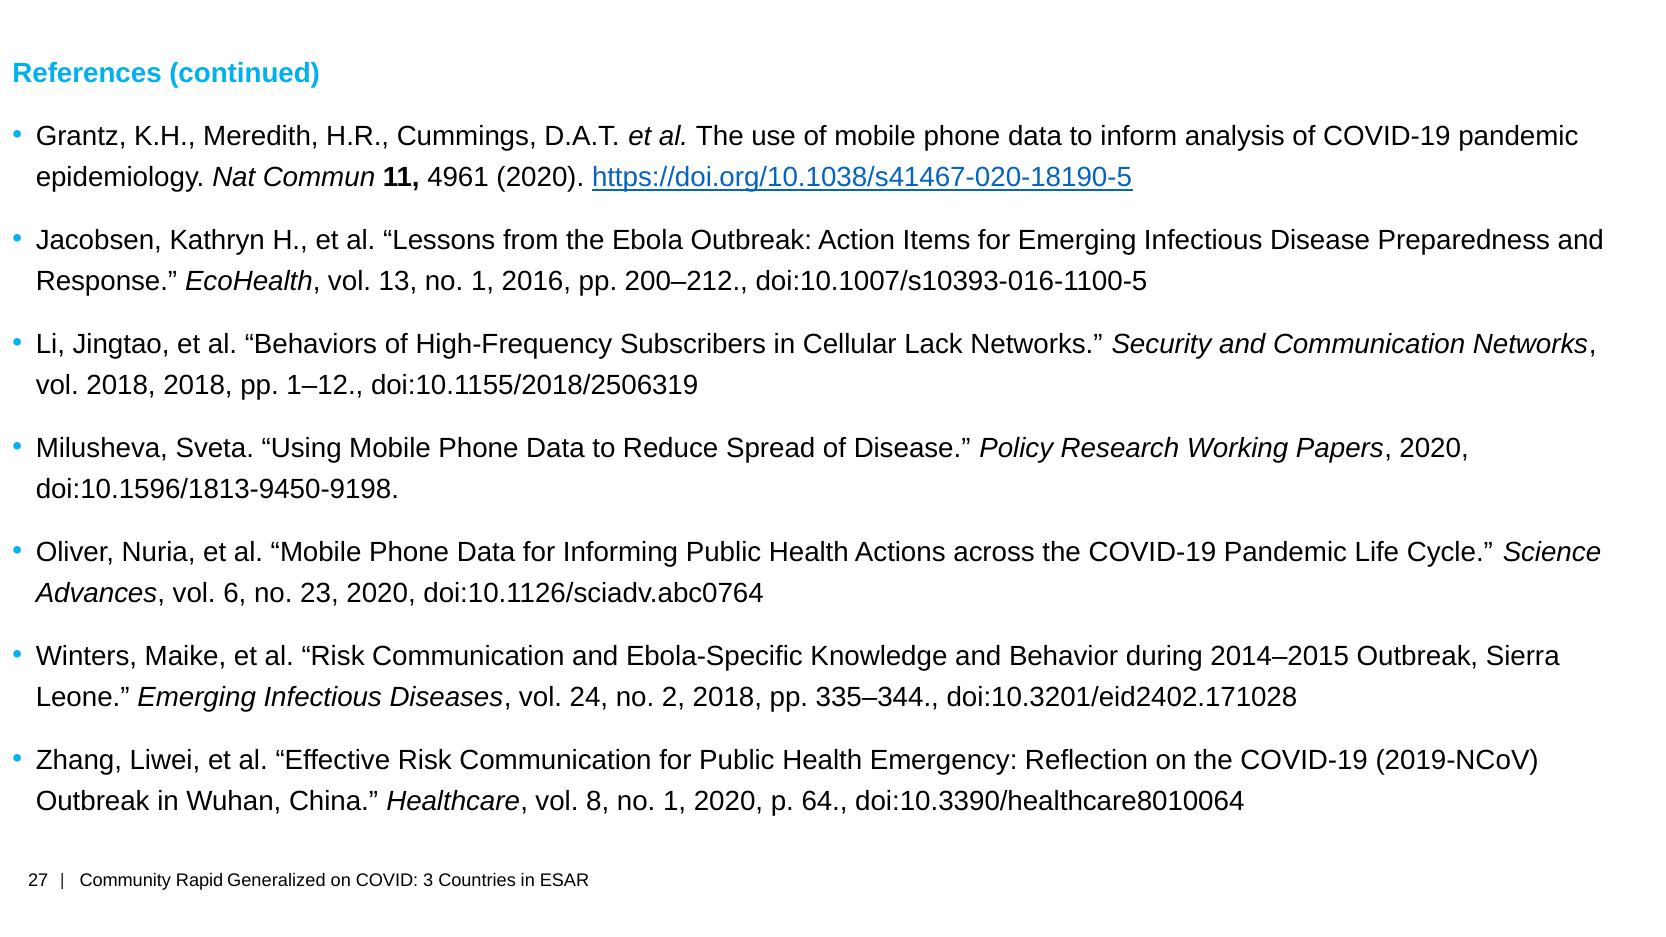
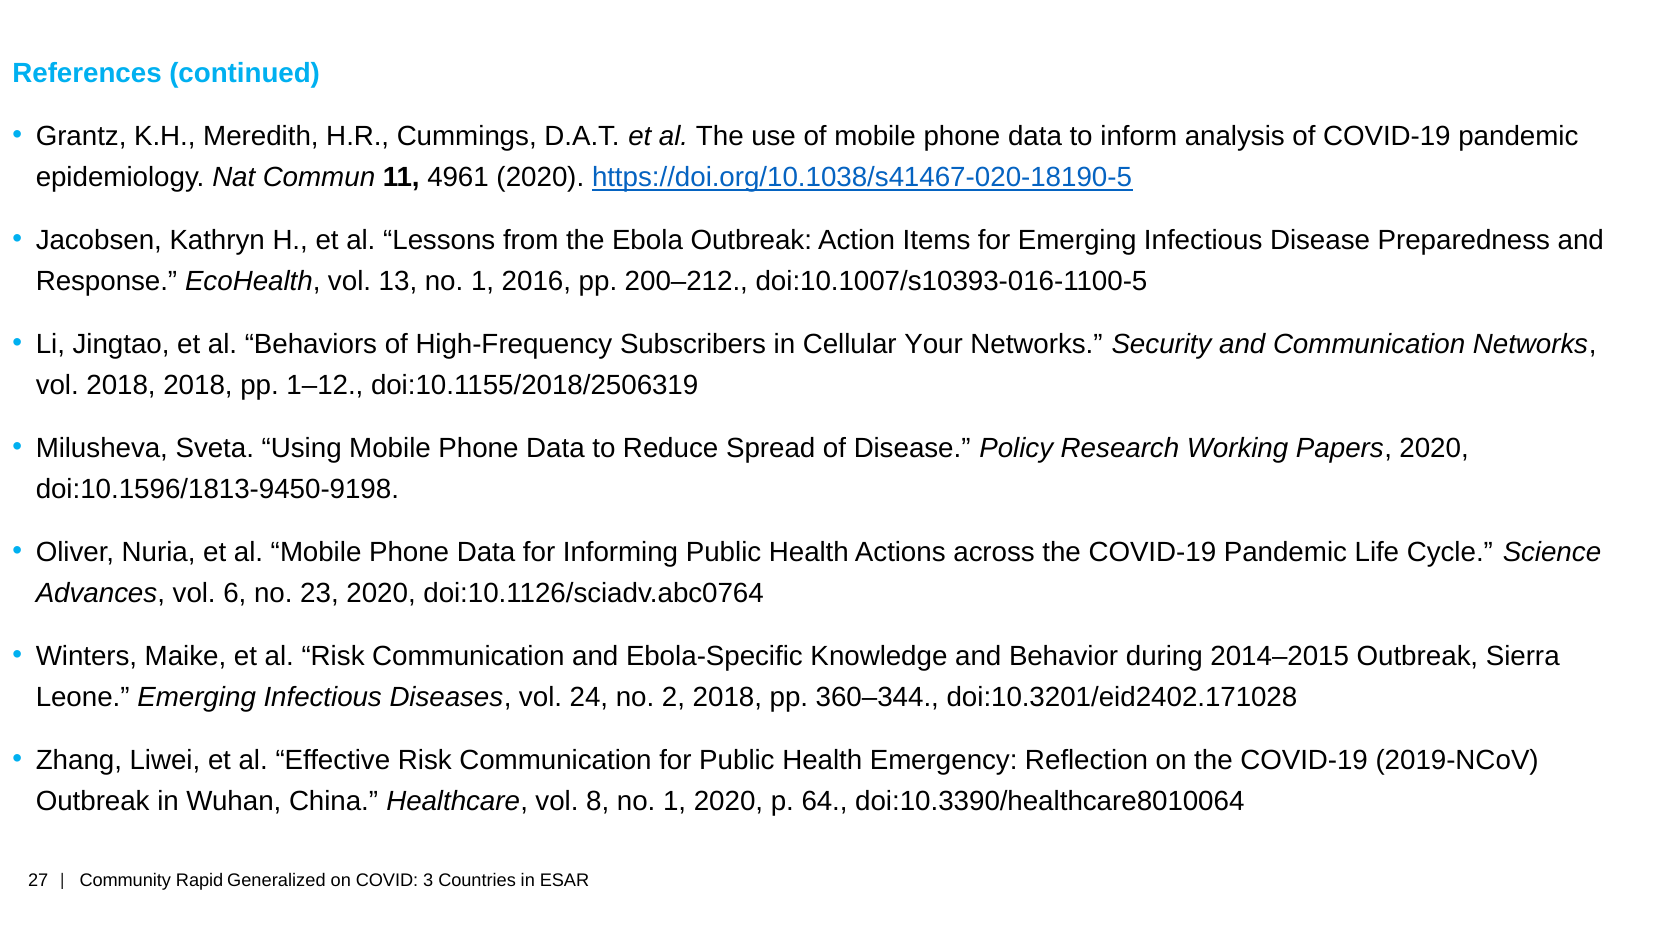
Lack: Lack -> Your
335–344: 335–344 -> 360–344
